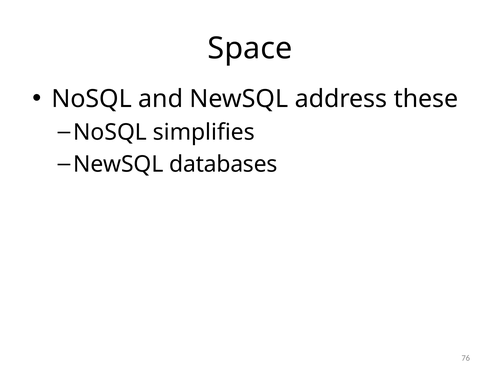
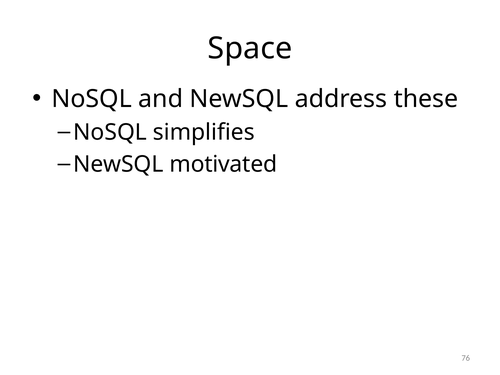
databases: databases -> motivated
